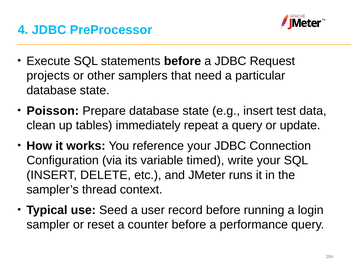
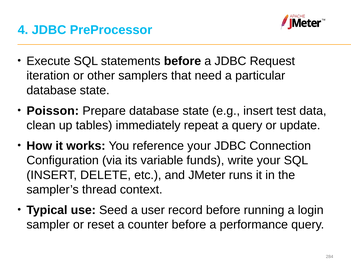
projects: projects -> iteration
timed: timed -> funds
